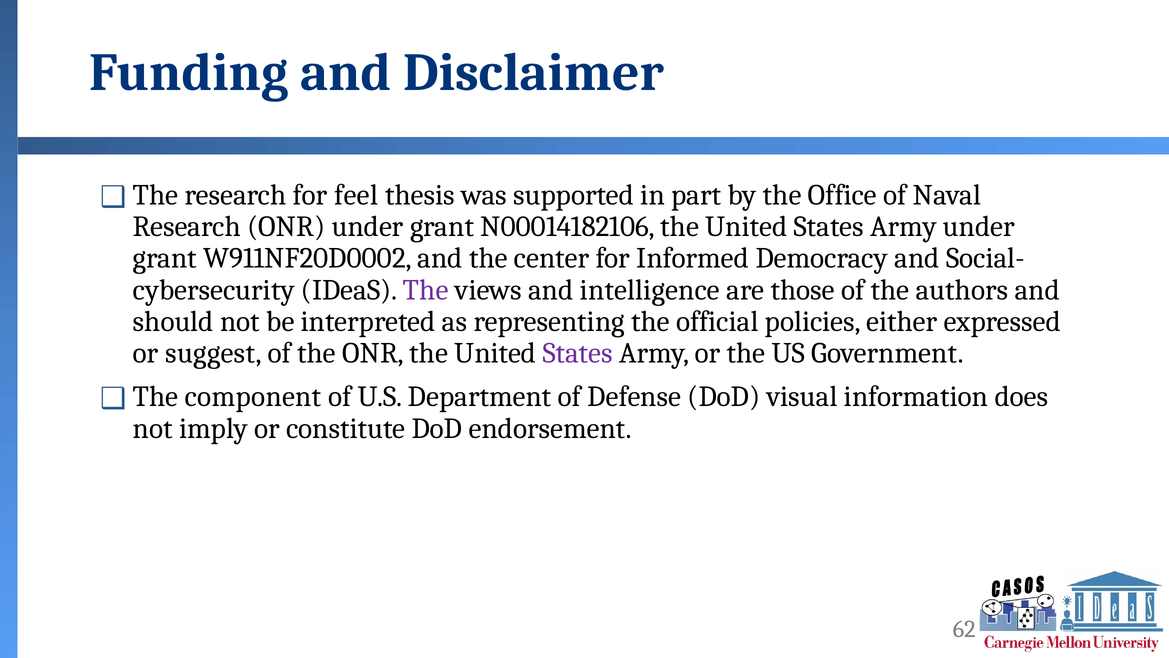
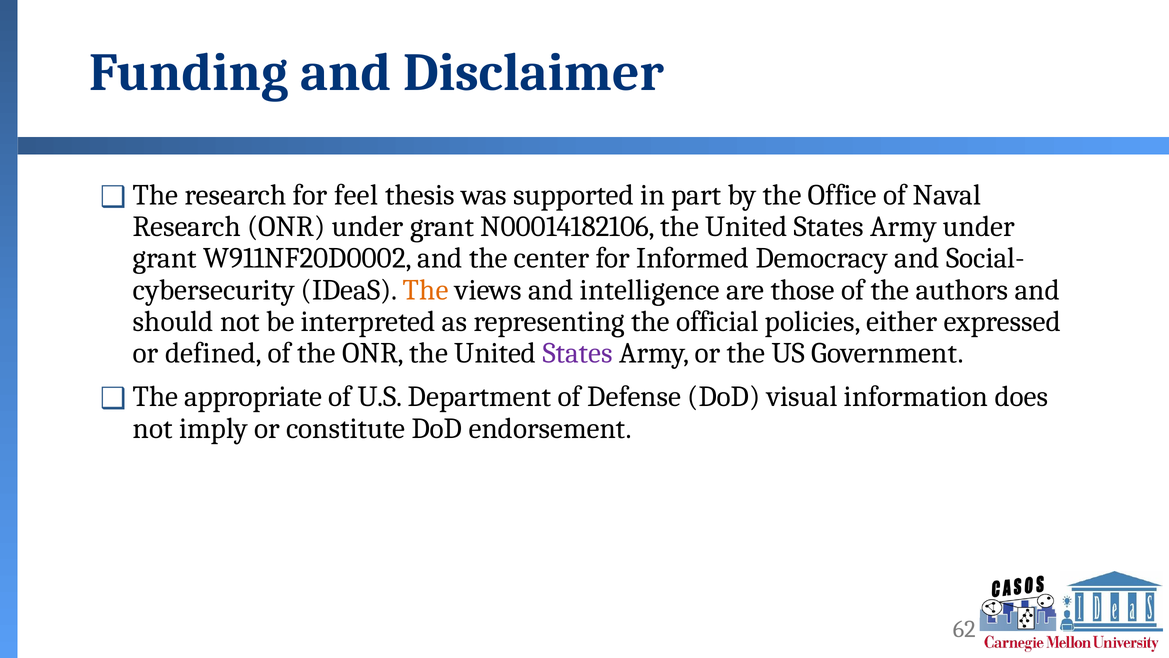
The at (426, 290) colour: purple -> orange
suggest: suggest -> defined
component: component -> appropriate
